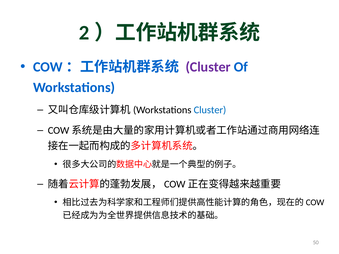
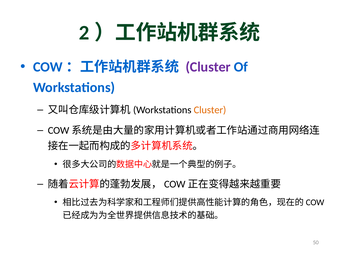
Cluster at (210, 110) colour: blue -> orange
